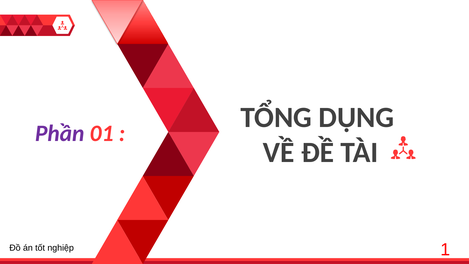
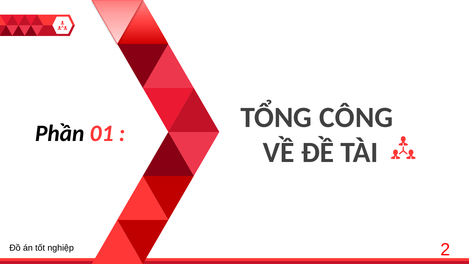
DỤNG: DỤNG -> CÔNG
Phần colour: purple -> black
nghiệp 1: 1 -> 2
